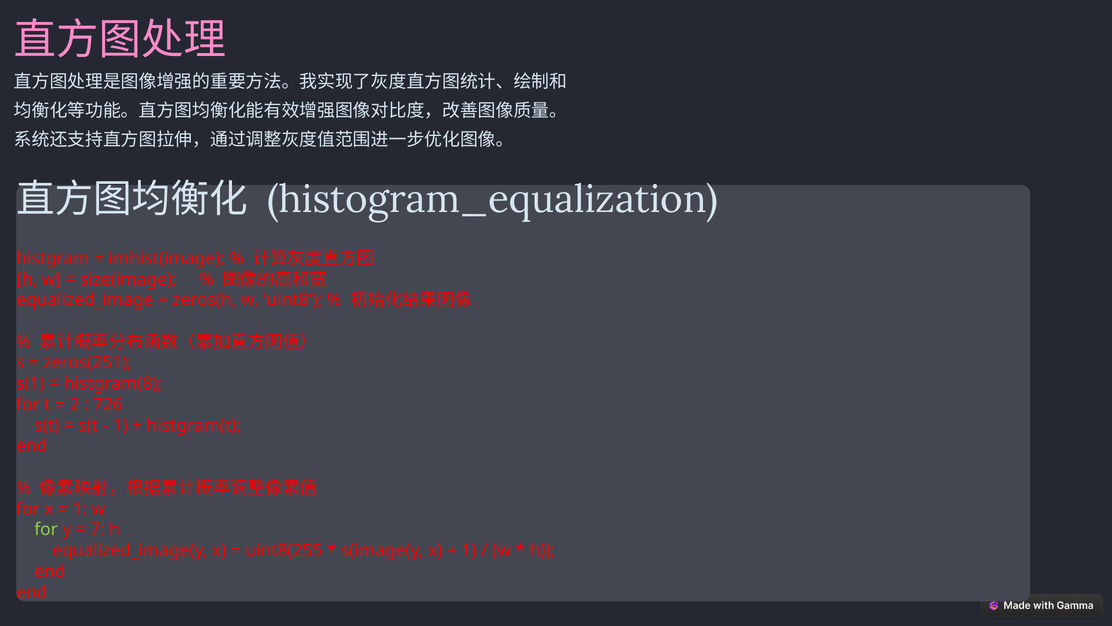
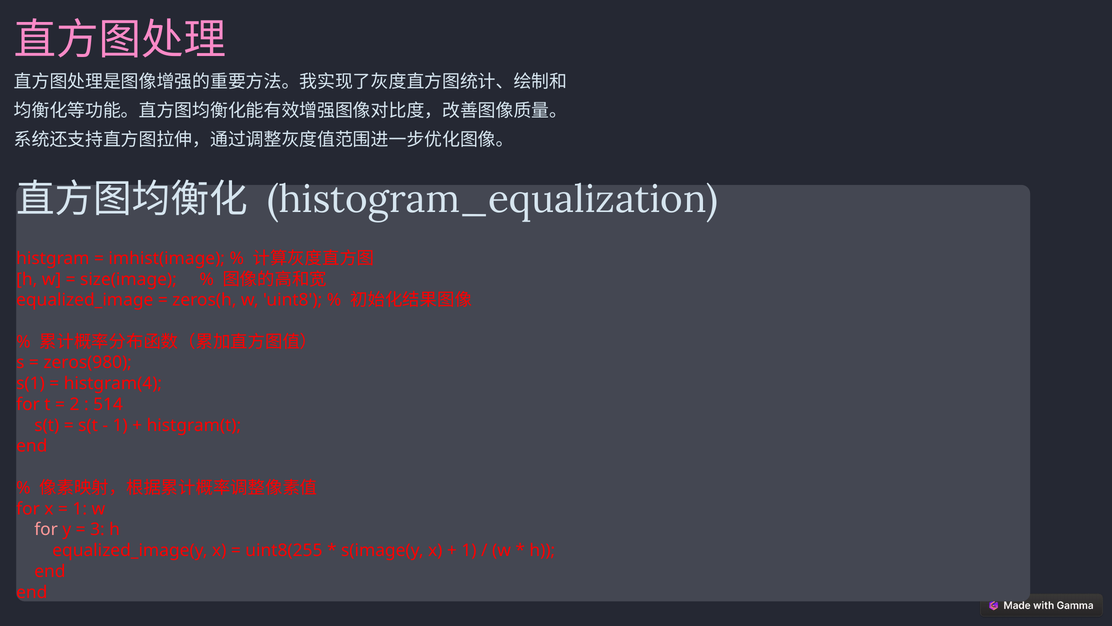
zeros(251: zeros(251 -> zeros(980
histgram(8: histgram(8 -> histgram(4
726: 726 -> 514
for at (46, 529) colour: light green -> pink
7: 7 -> 3
